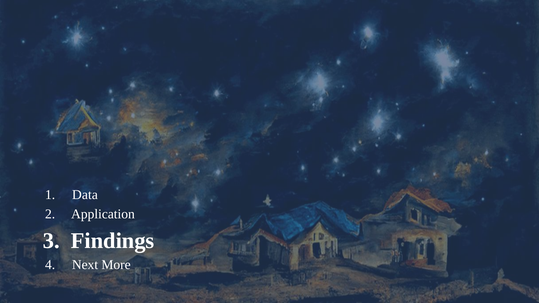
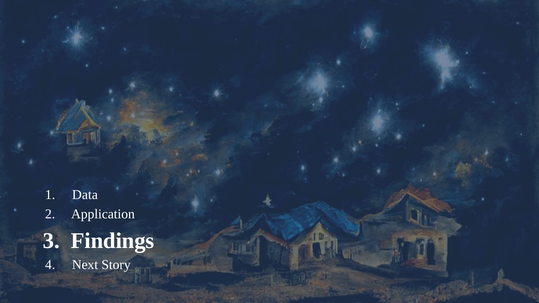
More: More -> Story
